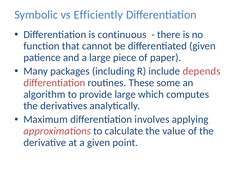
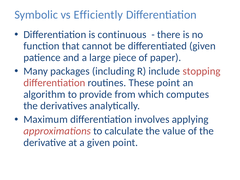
depends: depends -> stopping
These some: some -> point
provide large: large -> from
